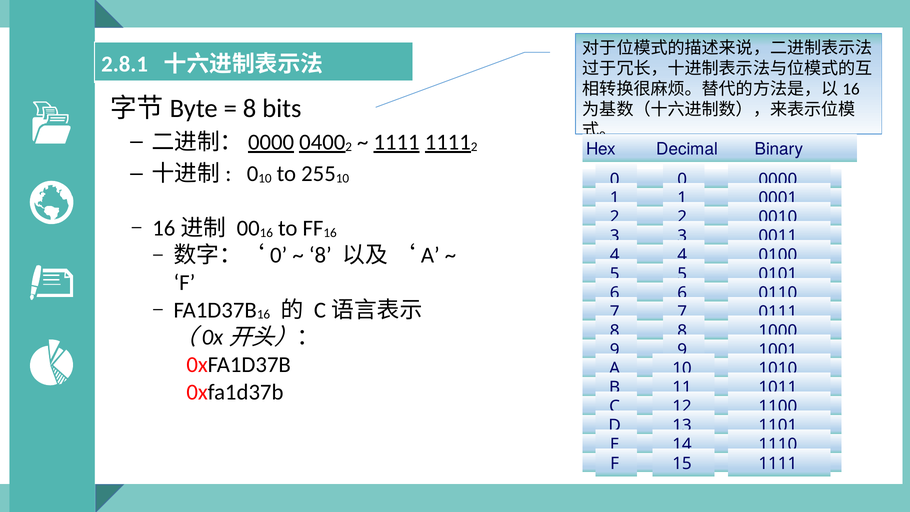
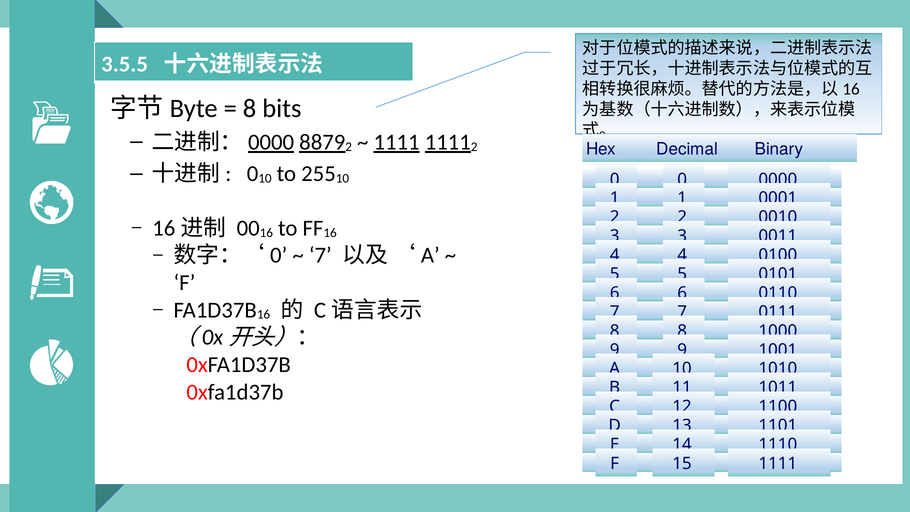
2.8.1: 2.8.1 -> 3.5.5
0400: 0400 -> 8879
8 at (320, 255): 8 -> 7
